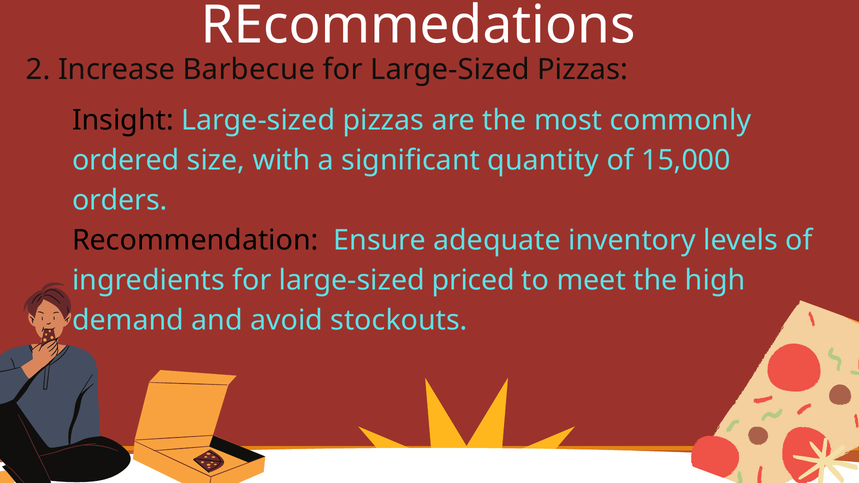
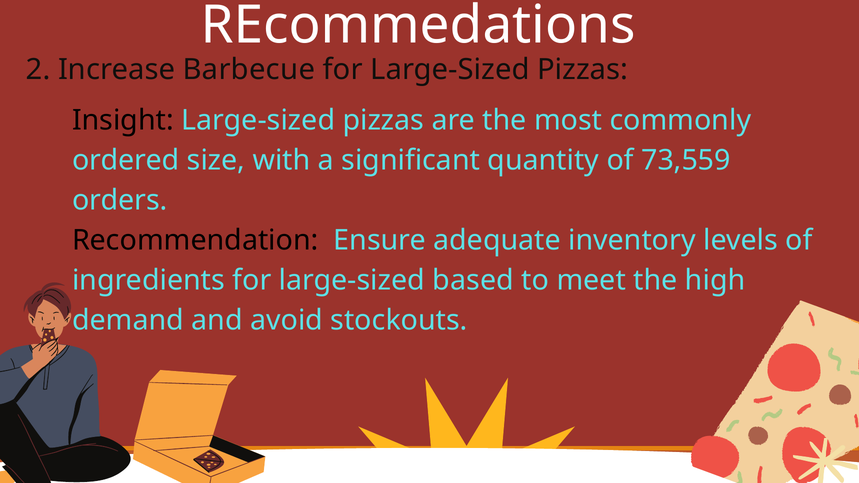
15,000: 15,000 -> 73,559
priced: priced -> based
